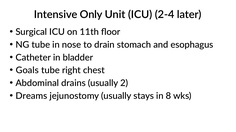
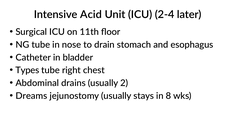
Only: Only -> Acid
Goals: Goals -> Types
